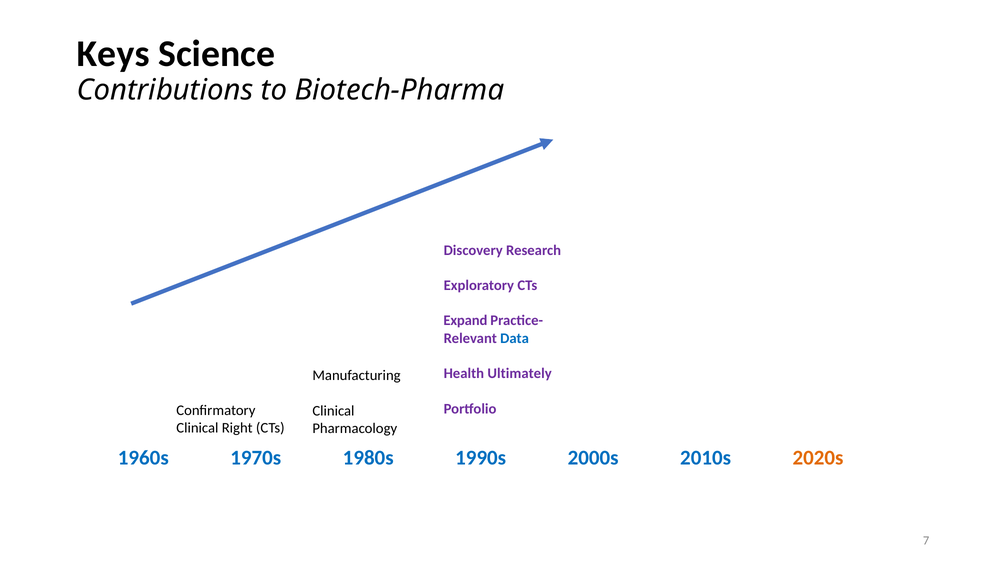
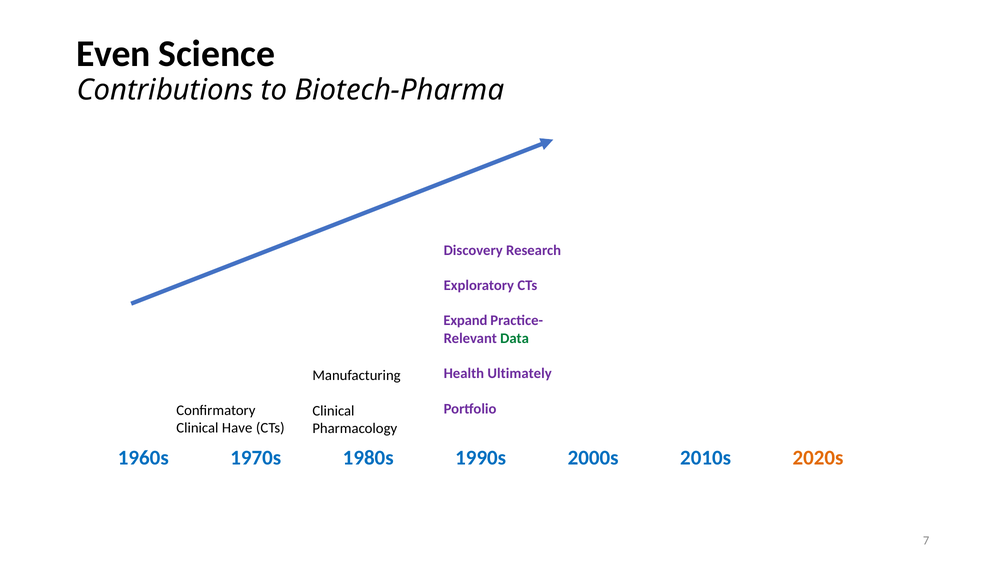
Keys: Keys -> Even
Data colour: blue -> green
Right: Right -> Have
